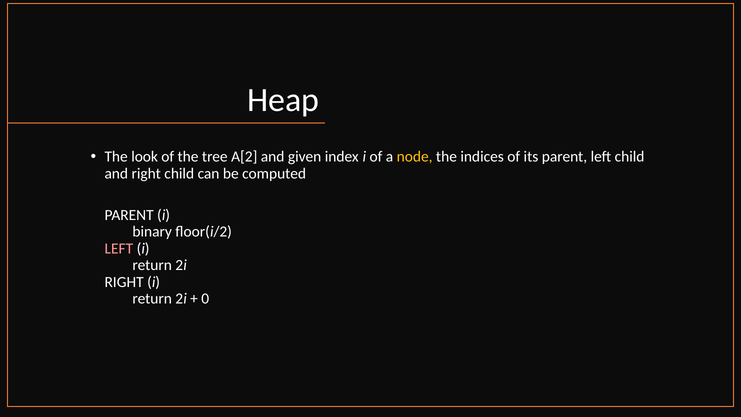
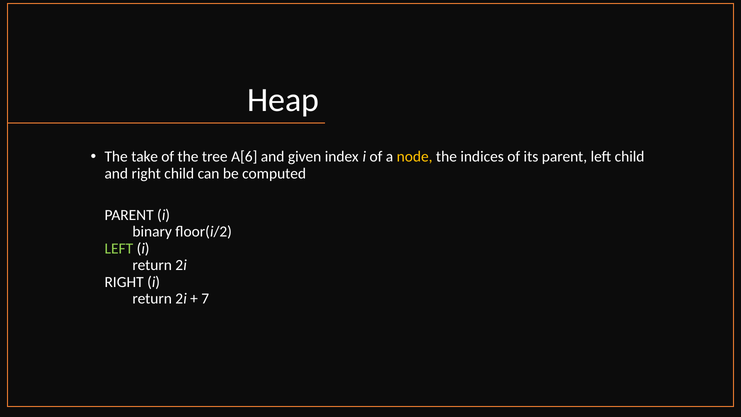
look: look -> take
A[2: A[2 -> A[6
LEFT at (119, 248) colour: pink -> light green
0: 0 -> 7
